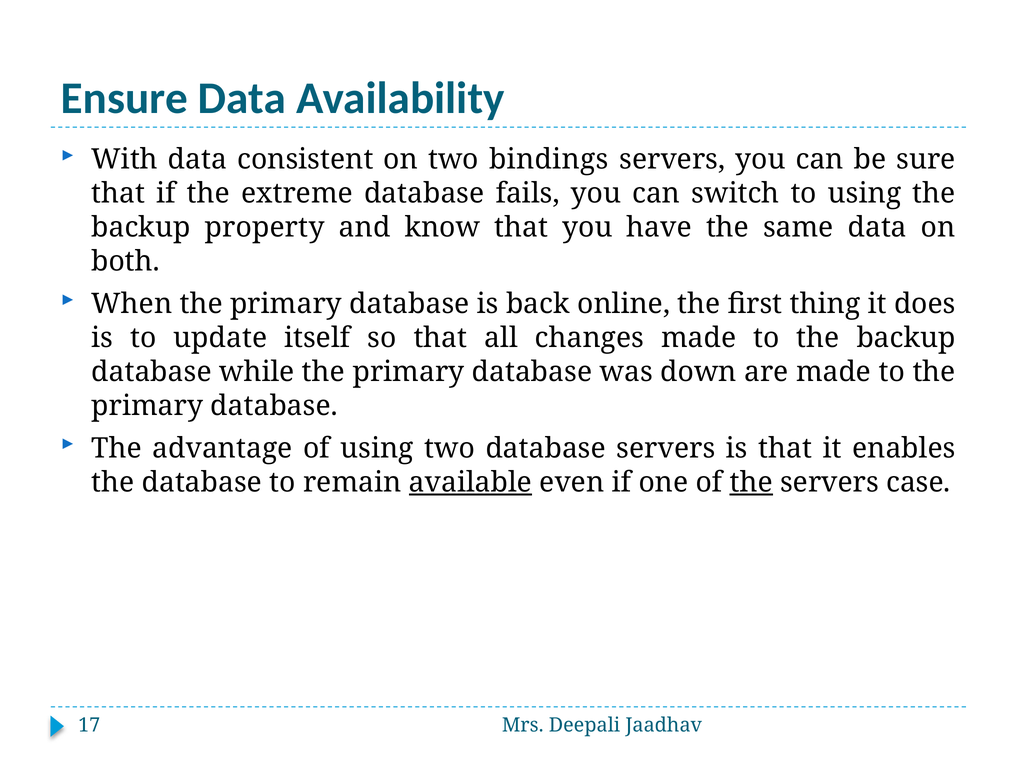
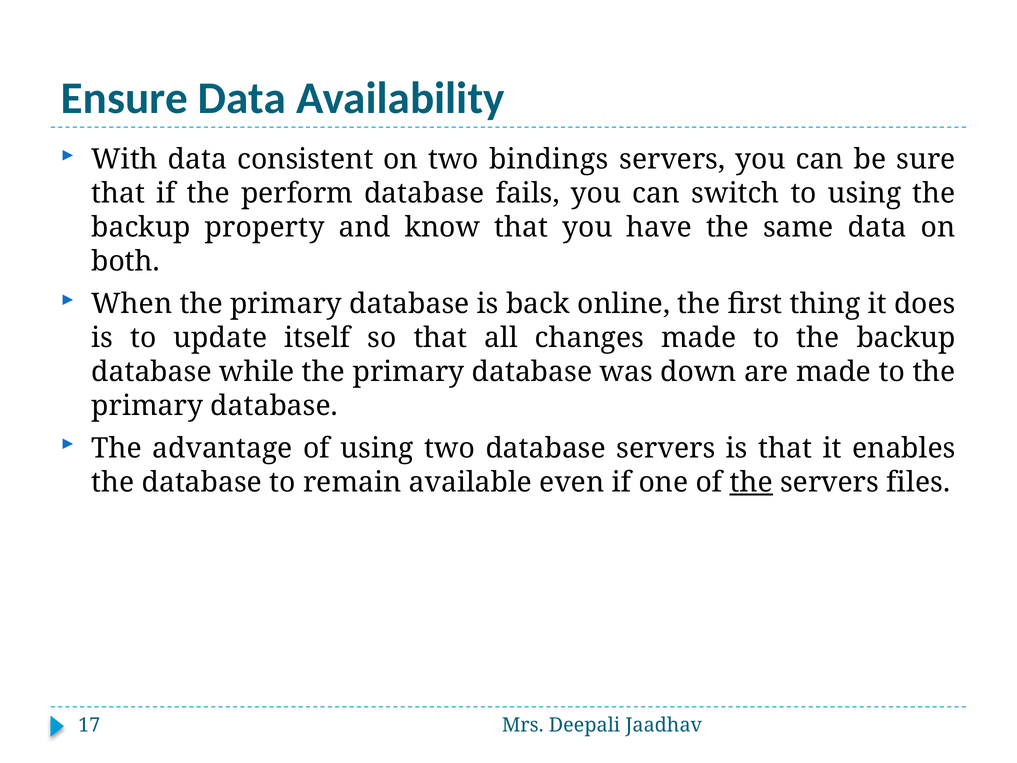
extreme: extreme -> perform
available underline: present -> none
case: case -> files
